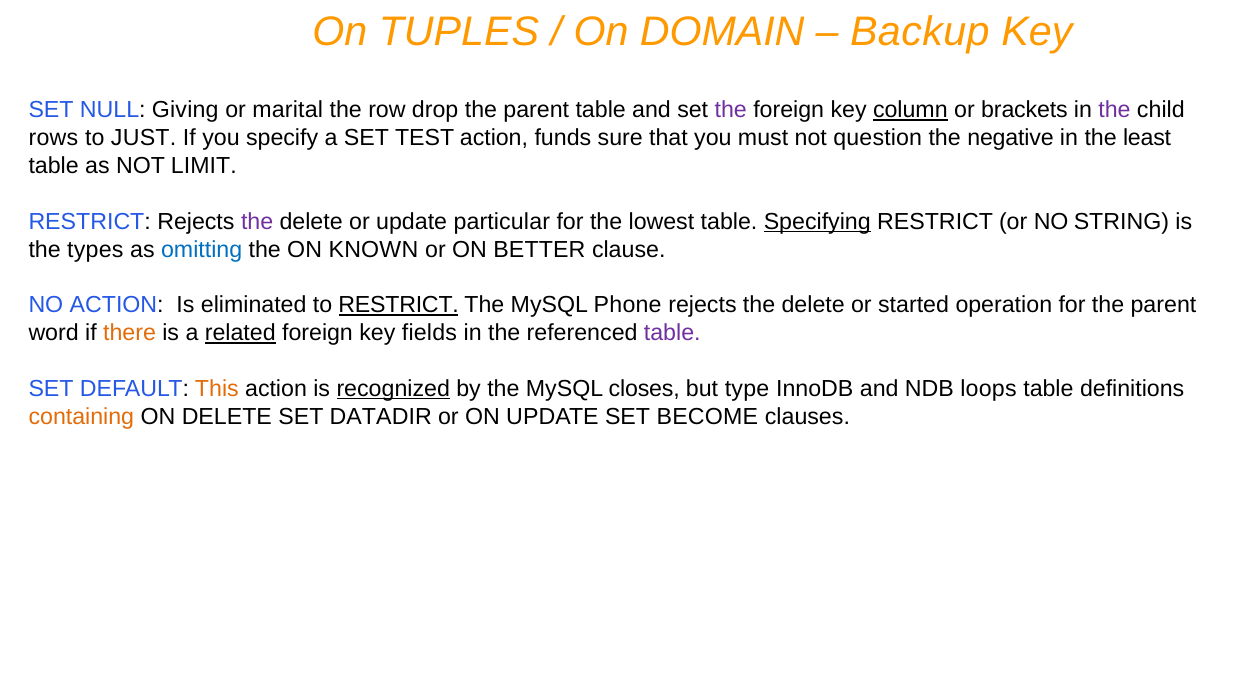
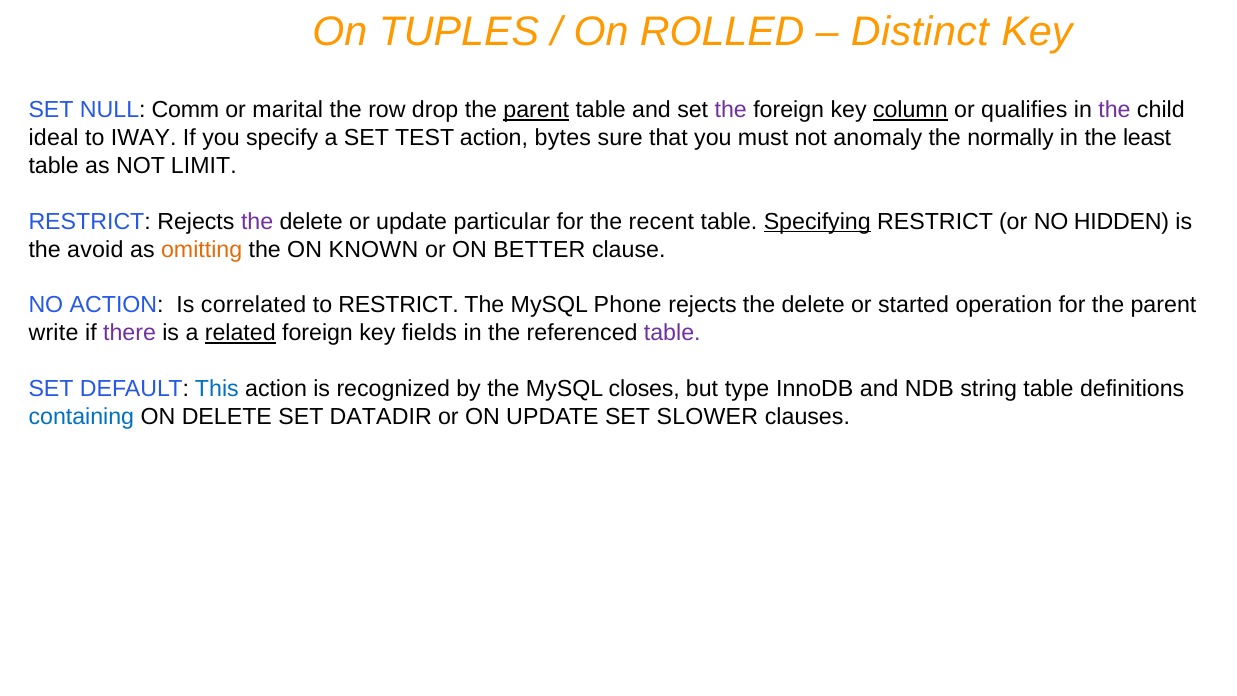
DOMAIN: DOMAIN -> ROLLED
Backup: Backup -> Distinct
Giving: Giving -> Comm
parent at (536, 110) underline: none -> present
brackets: brackets -> qualifies
rows: rows -> ideal
JUST: JUST -> IWAY
funds: funds -> bytes
question: question -> anomaly
negative: negative -> normally
lowest: lowest -> recent
STRING: STRING -> HIDDEN
types: types -> avoid
omitting colour: blue -> orange
eliminated: eliminated -> correlated
RESTRICT at (399, 305) underline: present -> none
word: word -> write
there colour: orange -> purple
This colour: orange -> blue
recognized underline: present -> none
loops: loops -> string
containing colour: orange -> blue
BECOME: BECOME -> SLOWER
